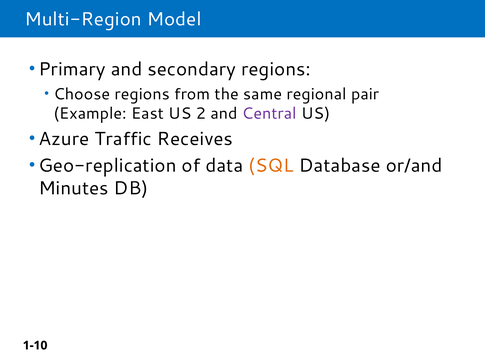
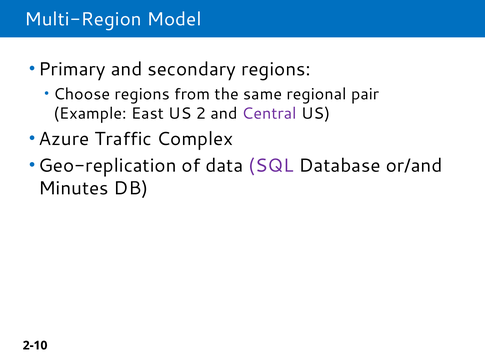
Receives: Receives -> Complex
SQL colour: orange -> purple
1-10: 1-10 -> 2-10
